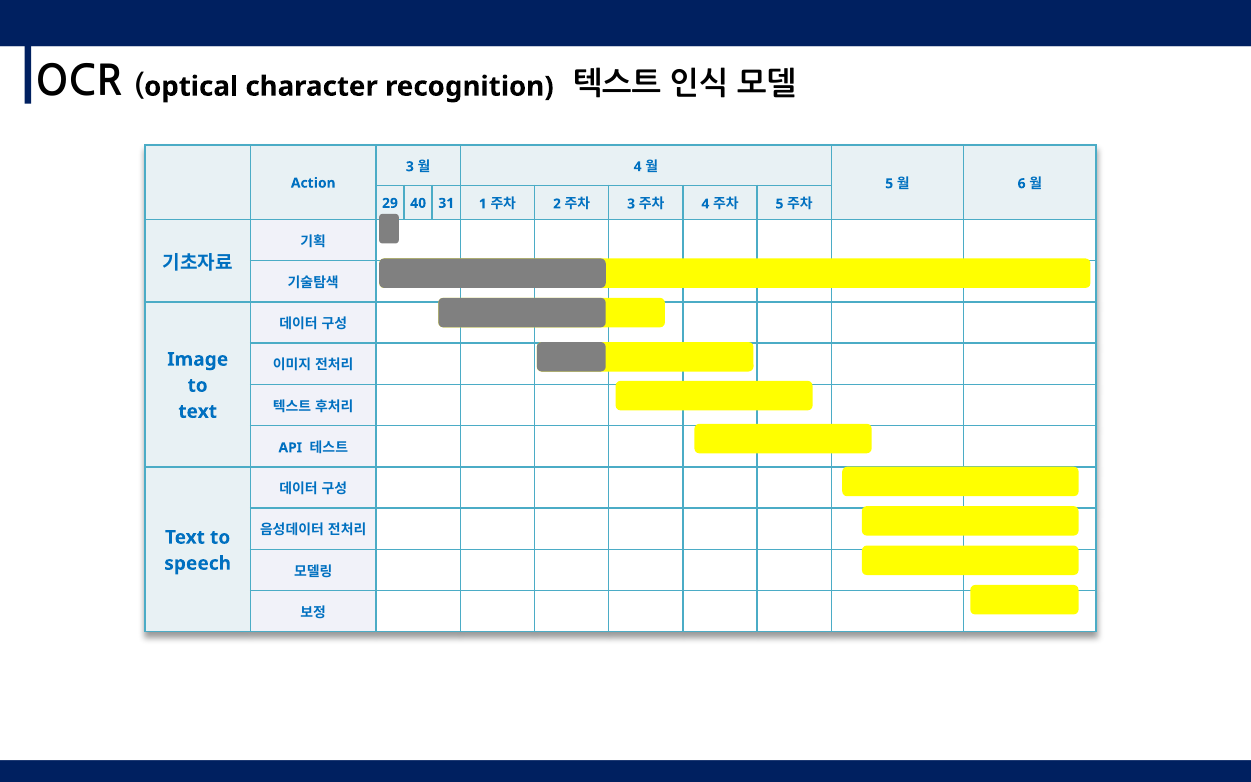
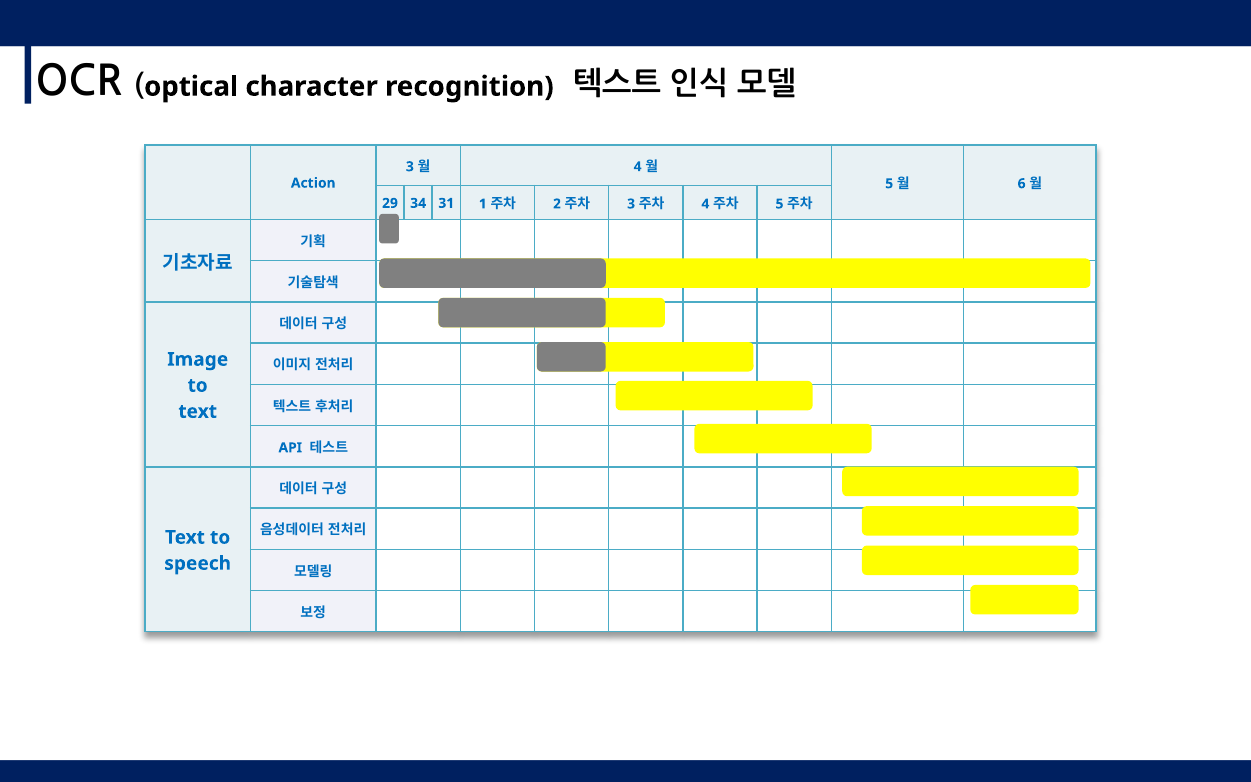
40: 40 -> 34
